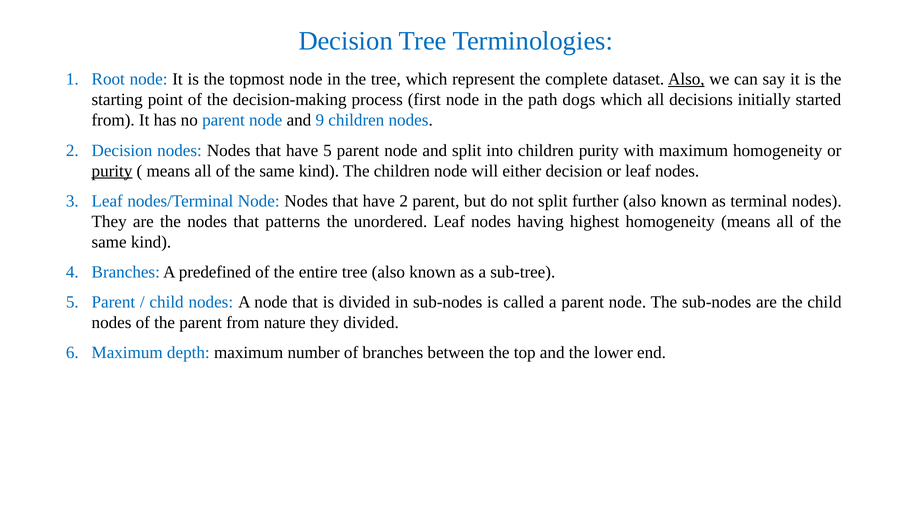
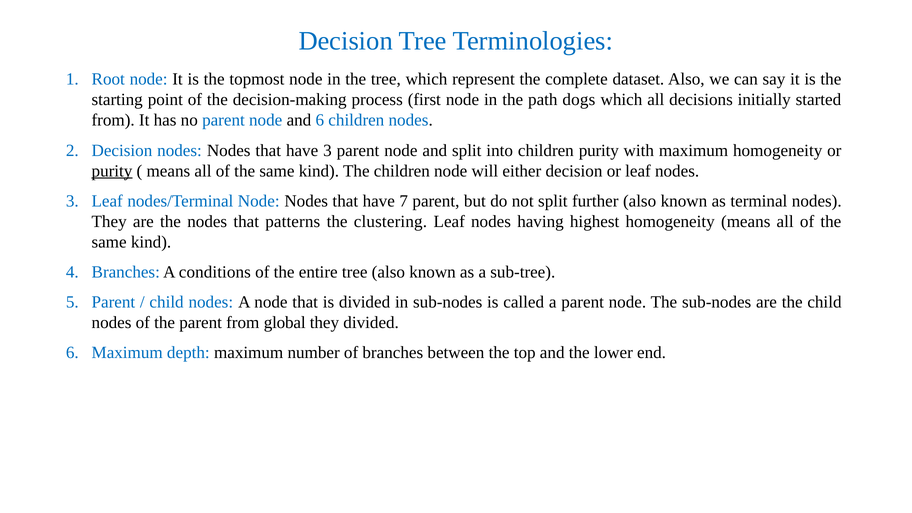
Also at (686, 79) underline: present -> none
and 9: 9 -> 6
have 5: 5 -> 3
have 2: 2 -> 7
unordered: unordered -> clustering
predefined: predefined -> conditions
nature: nature -> global
